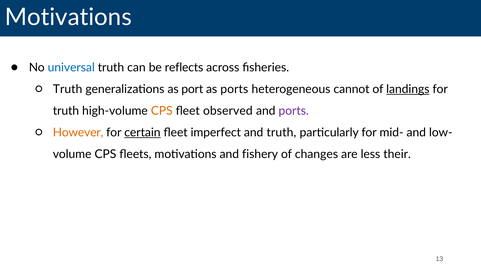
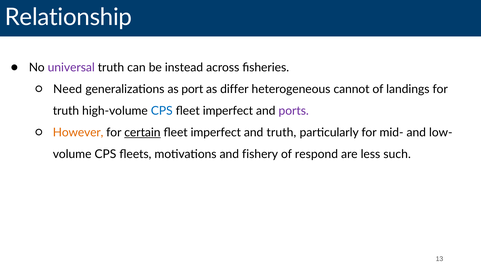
Motivations at (68, 17): Motivations -> Relationship
universal colour: blue -> purple
reflects: reflects -> instead
Truth at (68, 89): Truth -> Need
as ports: ports -> differ
landings underline: present -> none
CPS at (162, 111) colour: orange -> blue
observed at (228, 111): observed -> imperfect
changes: changes -> respond
their: their -> such
